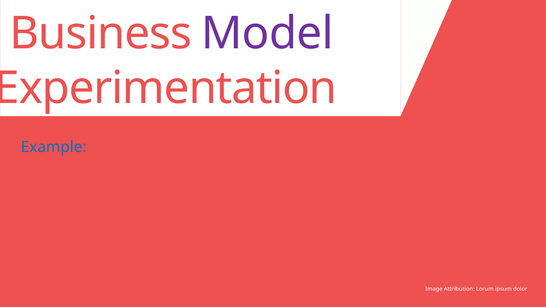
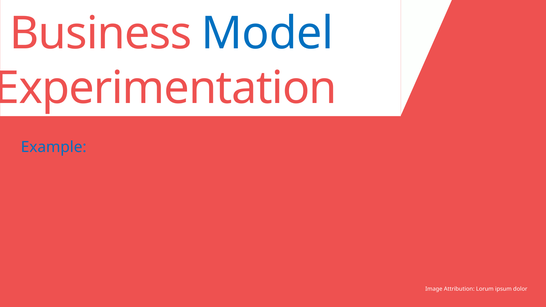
Model colour: purple -> blue
